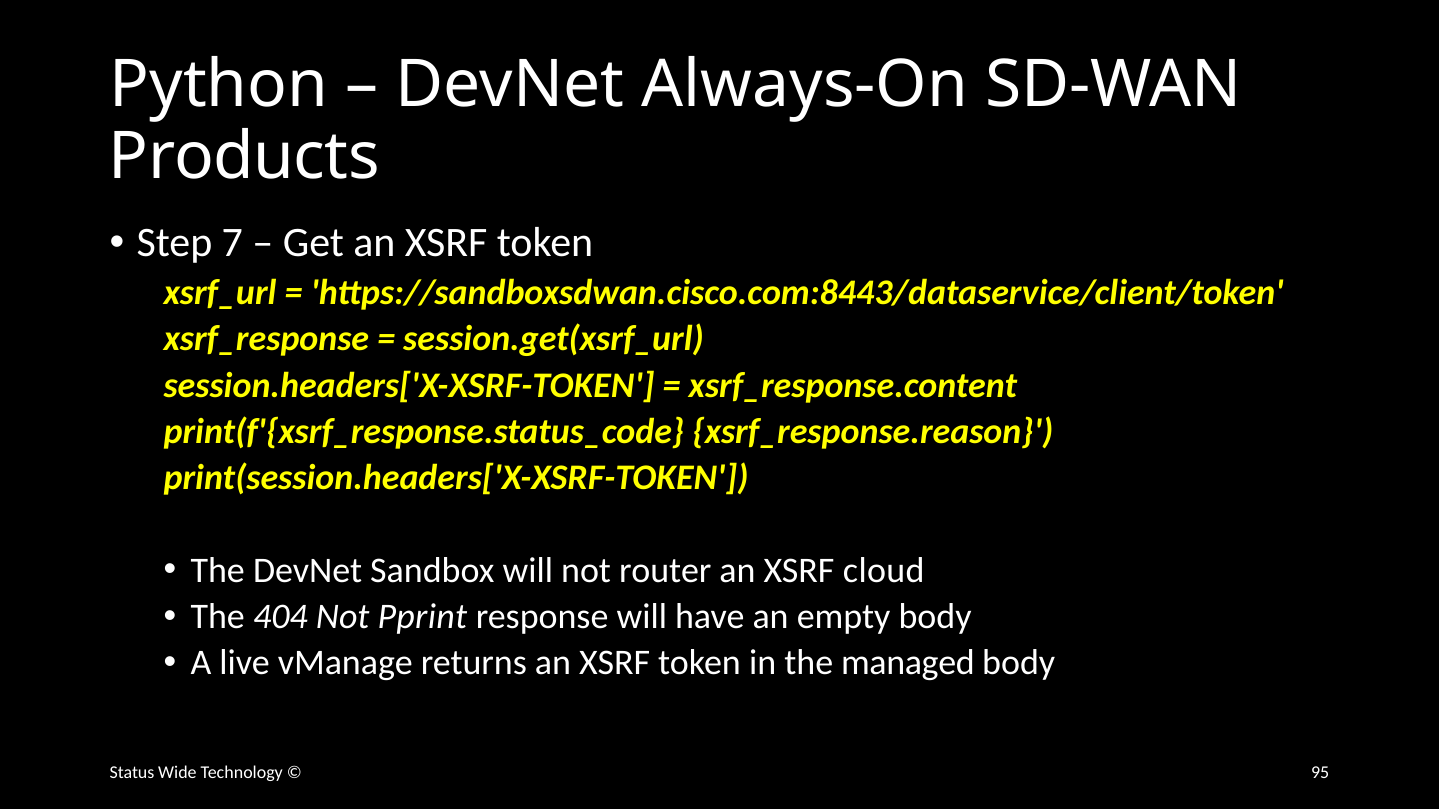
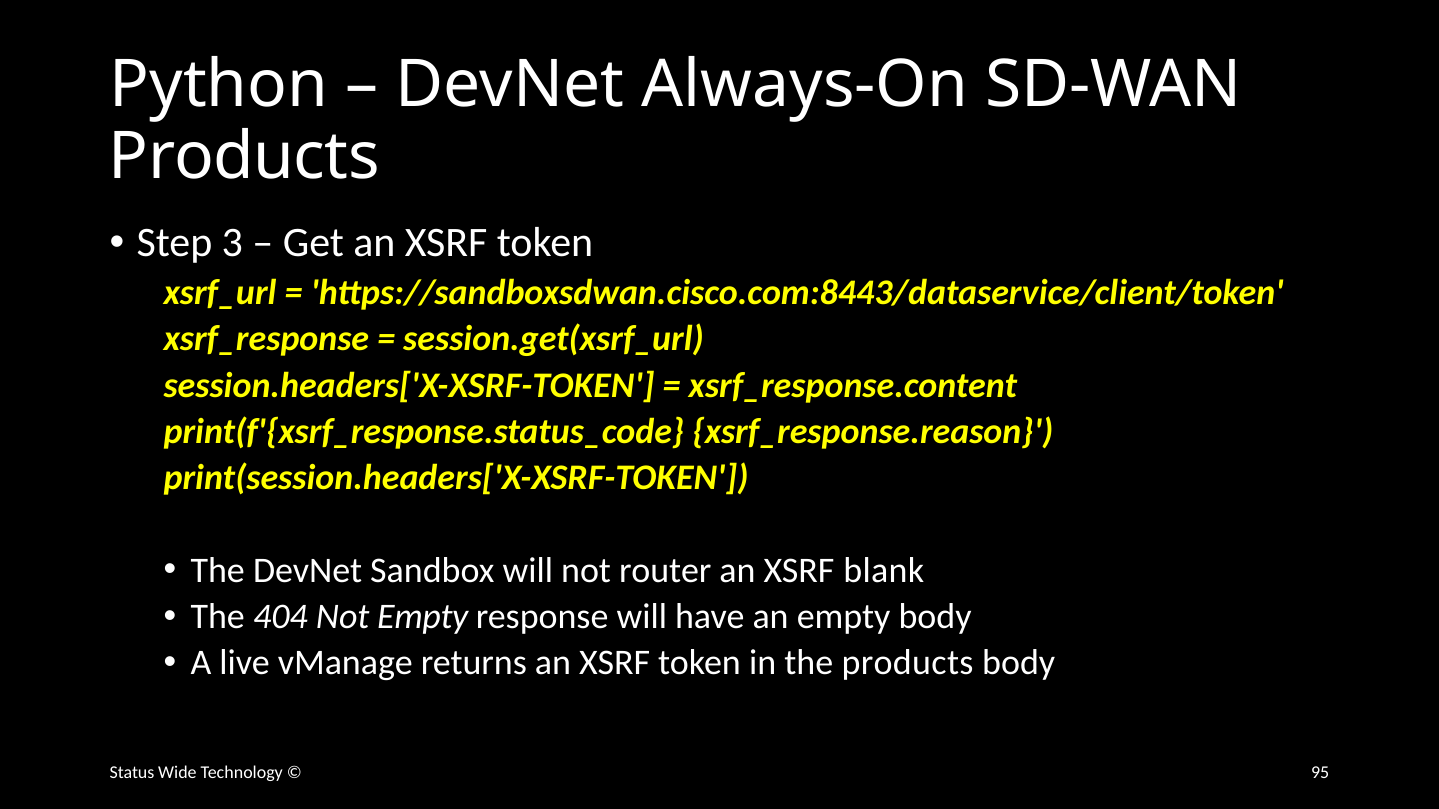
7: 7 -> 3
cloud: cloud -> blank
Not Pprint: Pprint -> Empty
the managed: managed -> products
